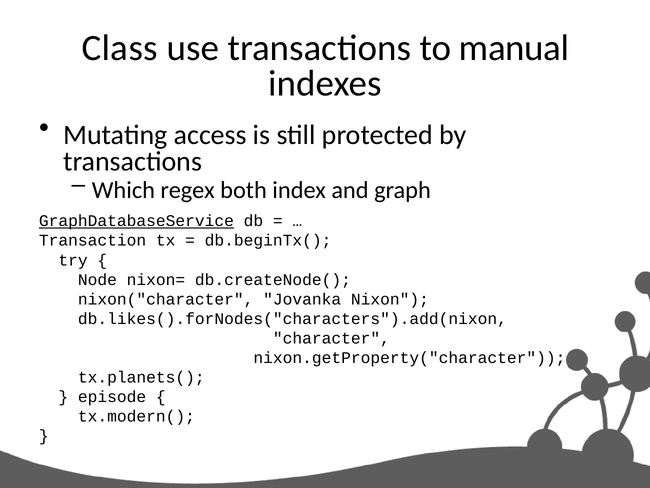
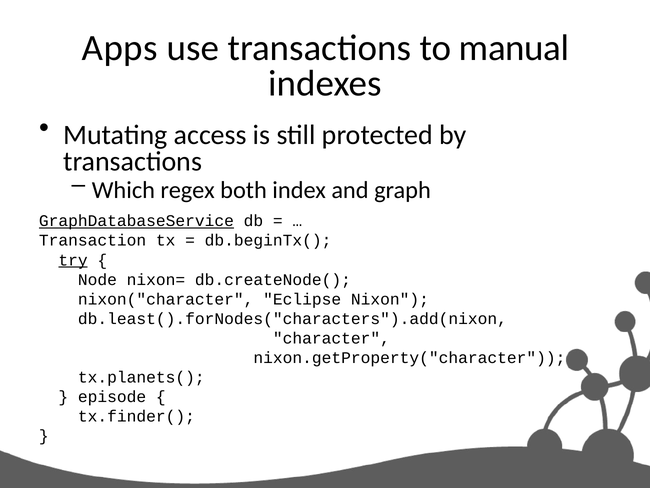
Class: Class -> Apps
try underline: none -> present
Jovanka: Jovanka -> Eclipse
db.likes().forNodes("characters").add(nixon: db.likes().forNodes("characters").add(nixon -> db.least().forNodes("characters").add(nixon
tx.modern(: tx.modern( -> tx.finder(
